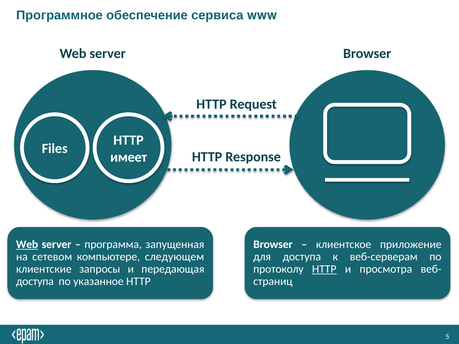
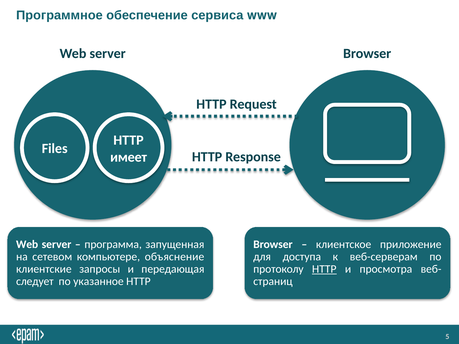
Web at (27, 245) underline: present -> none
следующем: следующем -> объяснение
доступа at (35, 282): доступа -> следует
